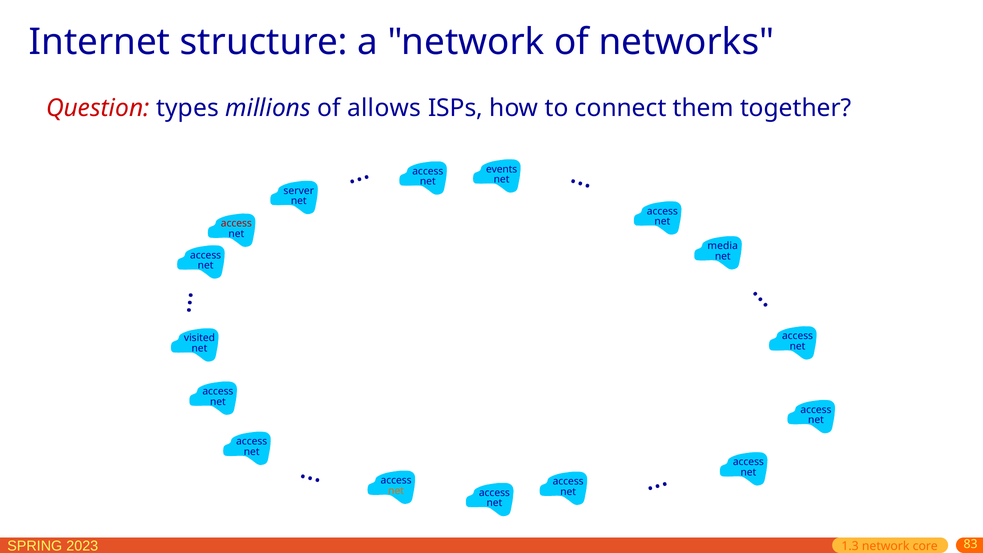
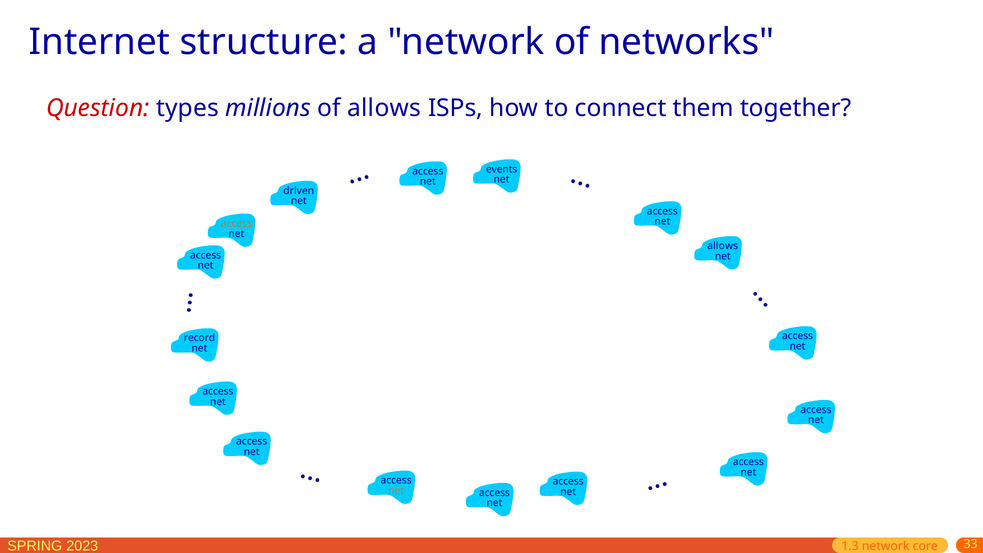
server: server -> driven
access at (236, 223) colour: red -> orange
media at (723, 246): media -> allows
visited: visited -> record
83: 83 -> 33
